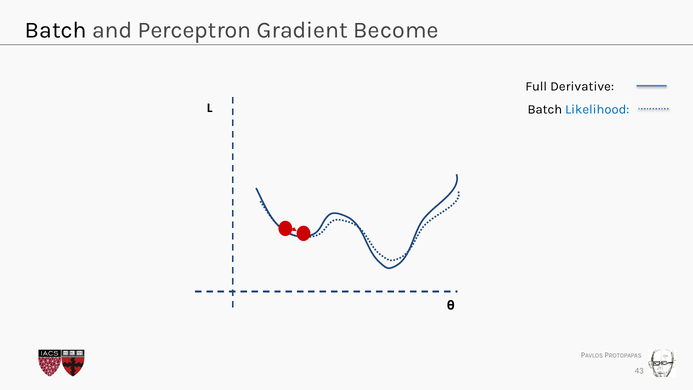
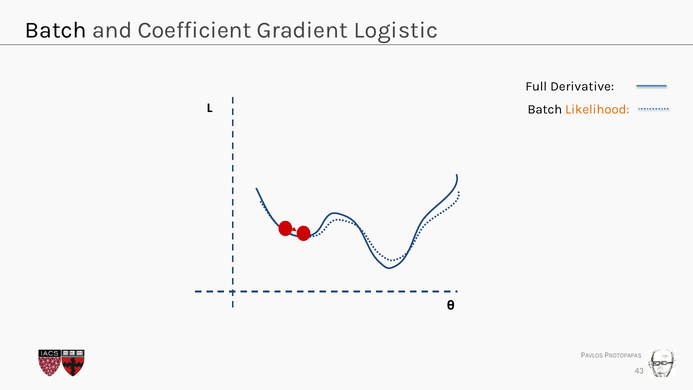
Perceptron: Perceptron -> Coefficient
Become: Become -> Logistic
Likelihood colour: blue -> orange
